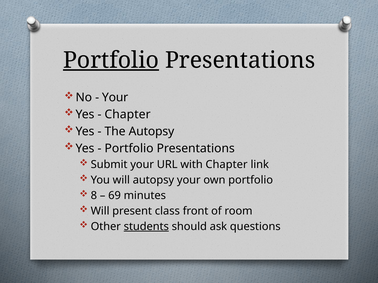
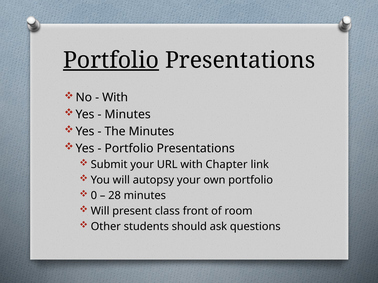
Your at (115, 98): Your -> With
Chapter at (128, 115): Chapter -> Minutes
The Autopsy: Autopsy -> Minutes
8: 8 -> 0
69: 69 -> 28
students underline: present -> none
